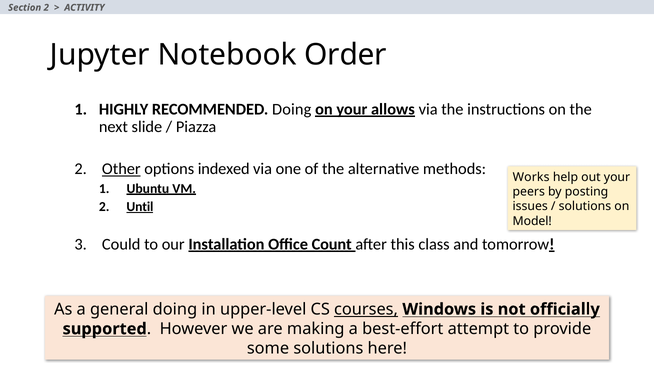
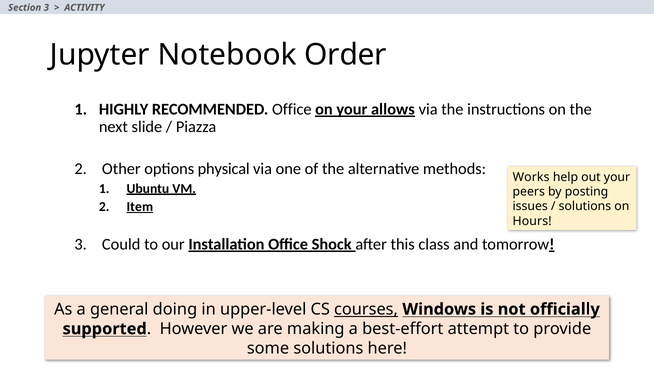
Section 2: 2 -> 3
RECOMMENDED Doing: Doing -> Office
Other underline: present -> none
indexed: indexed -> physical
Until: Until -> Item
Model: Model -> Hours
Count: Count -> Shock
